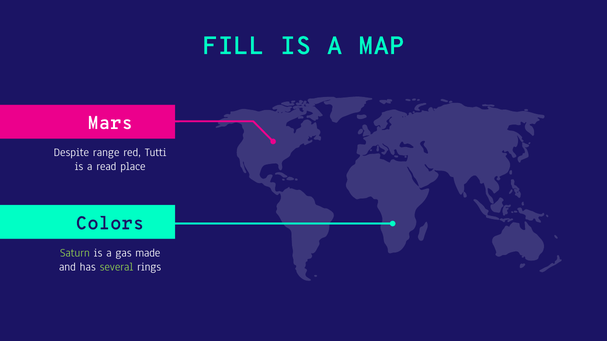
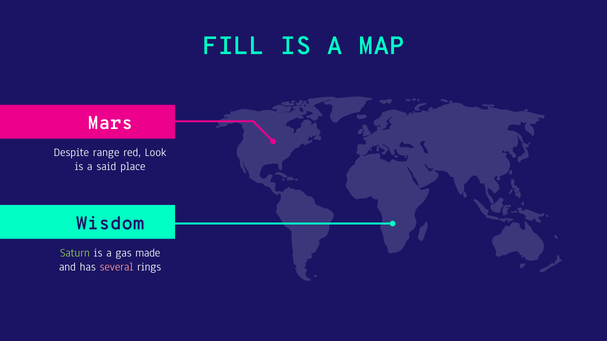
Tutti: Tutti -> Look
read: read -> said
Colors: Colors -> Wisdom
several colour: light green -> pink
